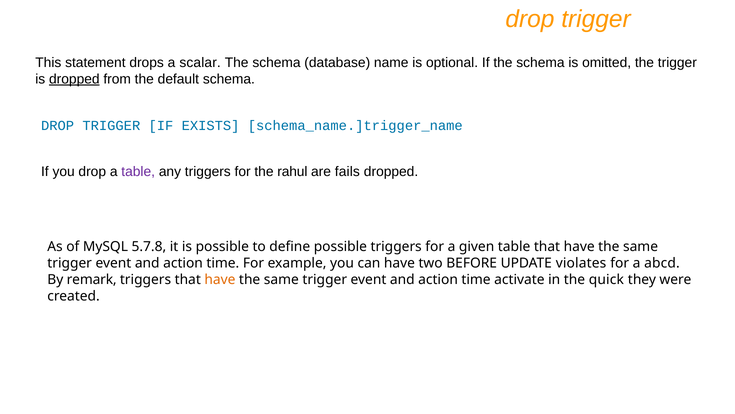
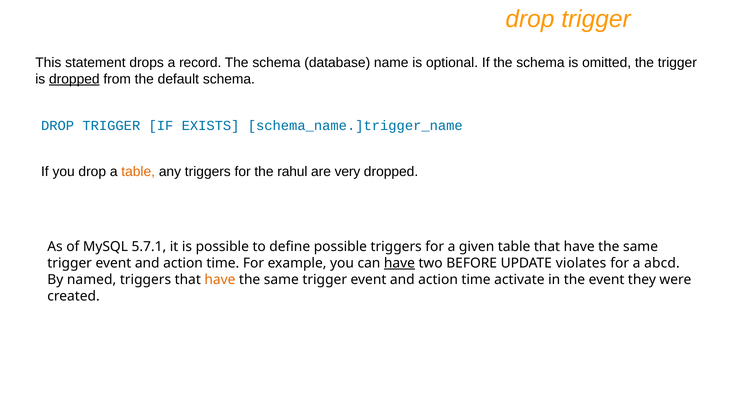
scalar: scalar -> record
table at (138, 172) colour: purple -> orange
fails: fails -> very
5.7.8: 5.7.8 -> 5.7.1
have at (399, 263) underline: none -> present
remark: remark -> named
the quick: quick -> event
